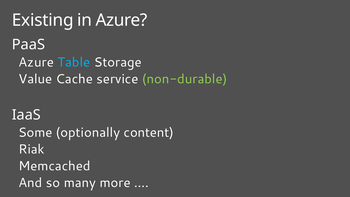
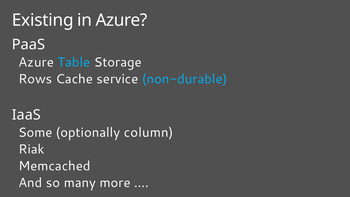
Value: Value -> Rows
non-durable colour: light green -> light blue
content: content -> column
